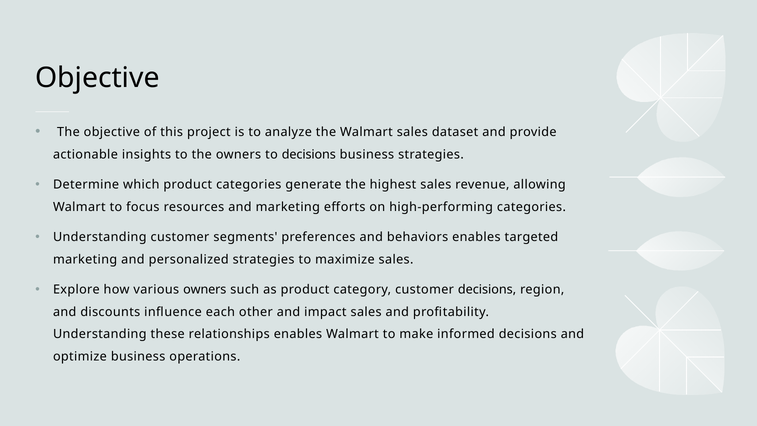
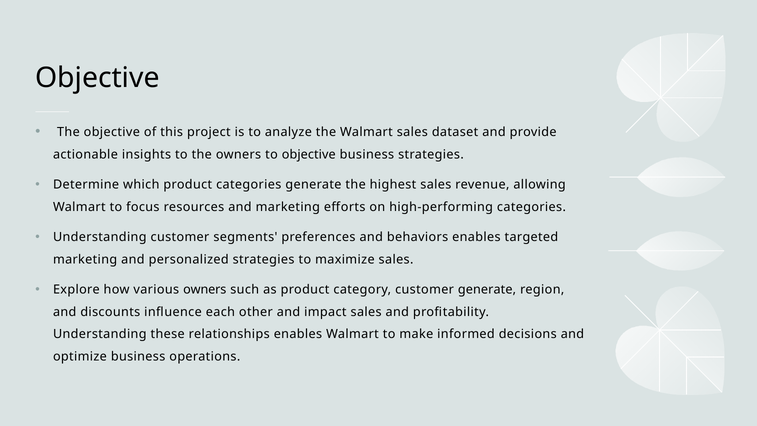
to decisions: decisions -> objective
customer decisions: decisions -> generate
